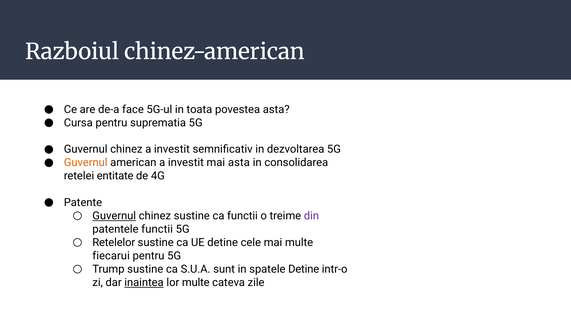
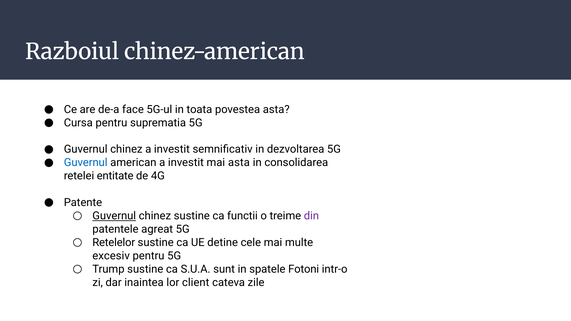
Guvernul at (86, 163) colour: orange -> blue
patentele functii: functii -> agreat
fiecarui: fiecarui -> excesiv
spatele Detine: Detine -> Fotoni
inaintea underline: present -> none
lor multe: multe -> client
